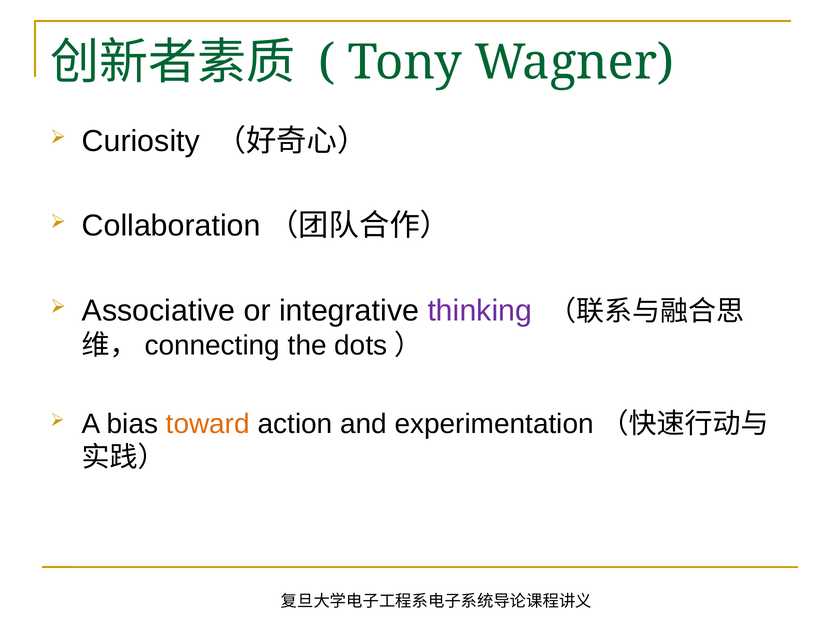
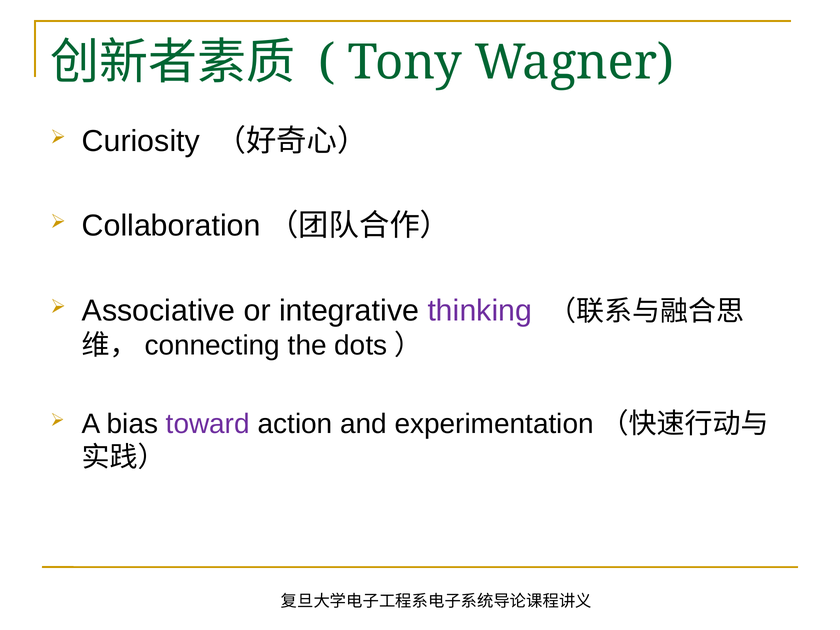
toward colour: orange -> purple
